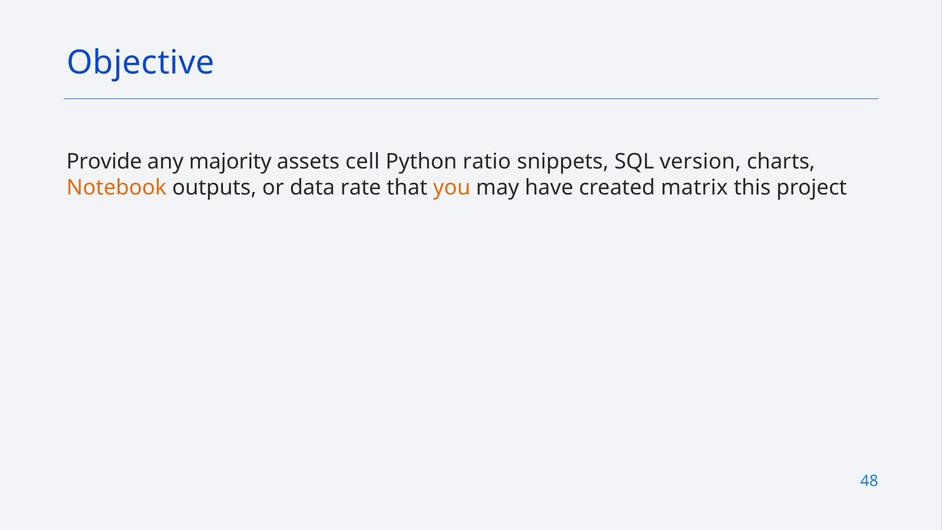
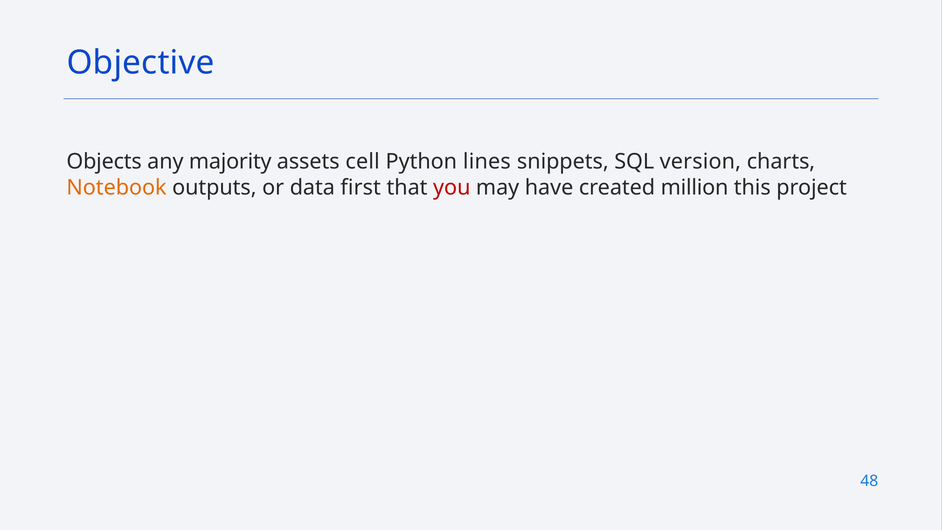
Provide: Provide -> Objects
ratio: ratio -> lines
rate: rate -> first
you colour: orange -> red
matrix: matrix -> million
